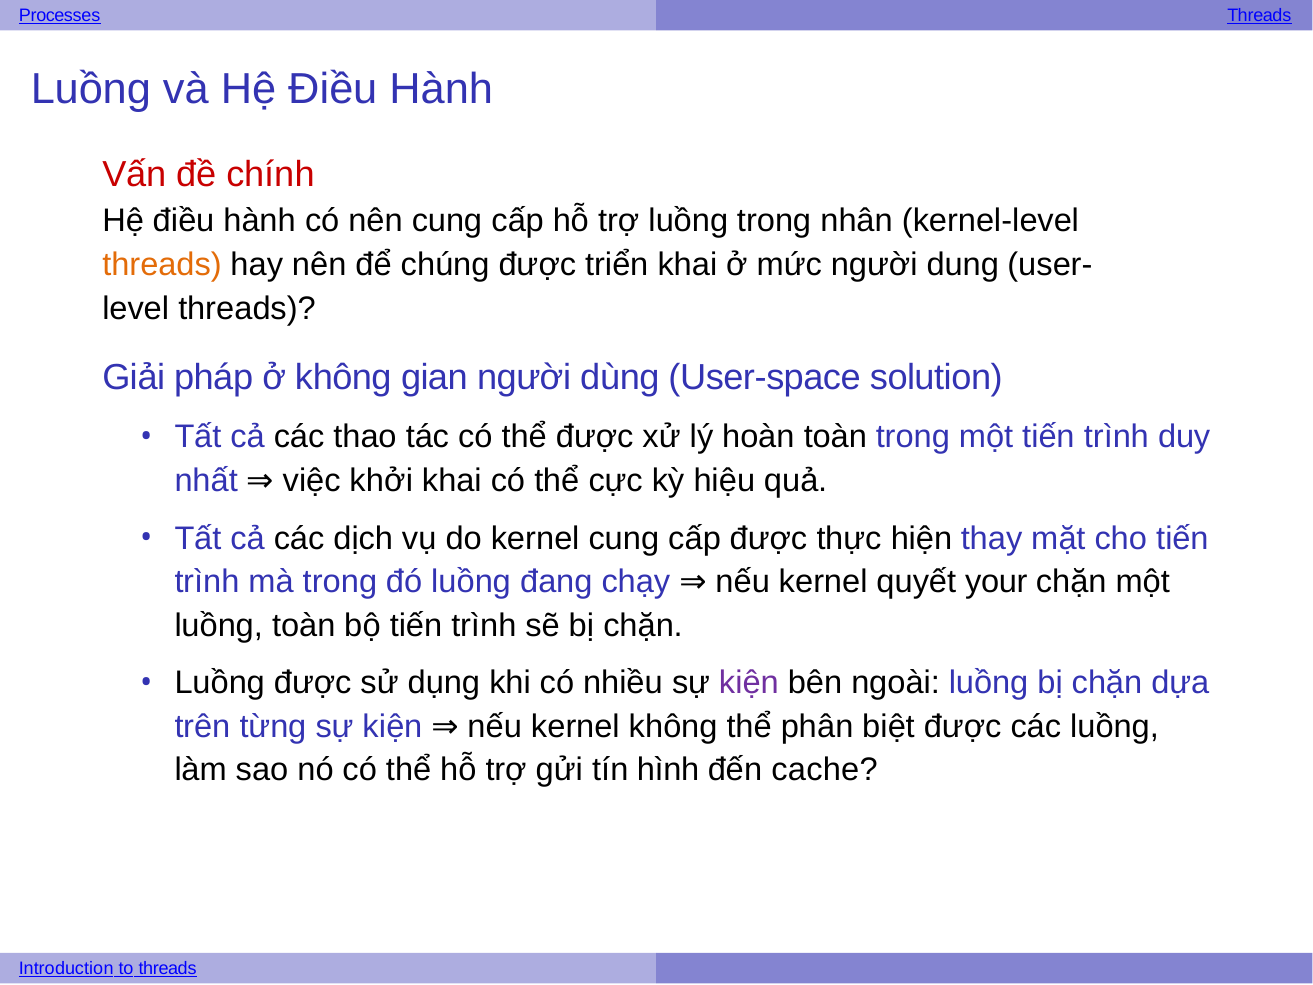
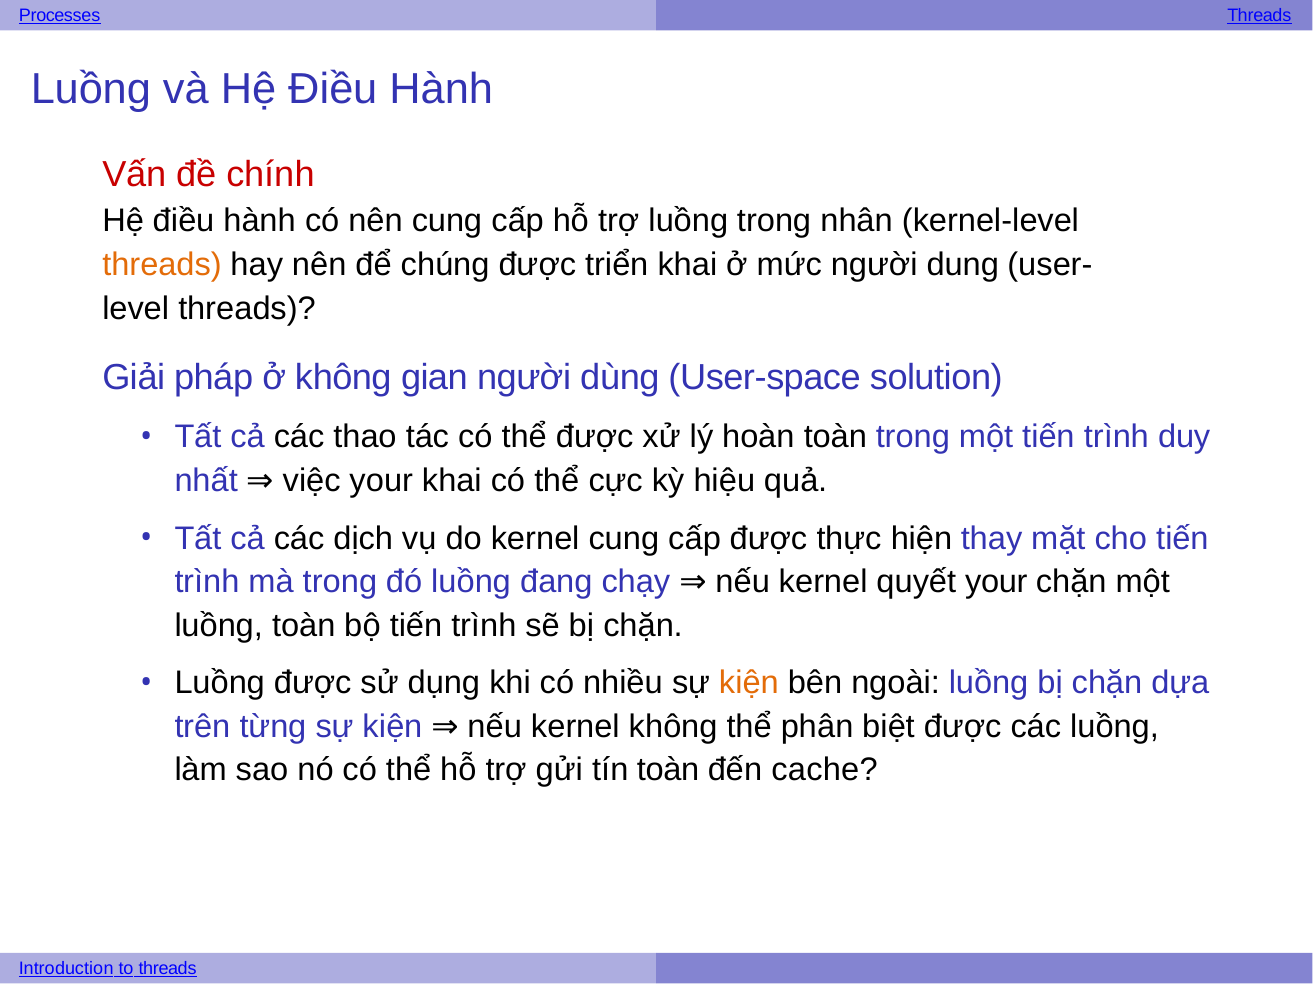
việc khởi: khởi -> your
kiện at (749, 684) colour: purple -> orange
tín hình: hình -> toàn
